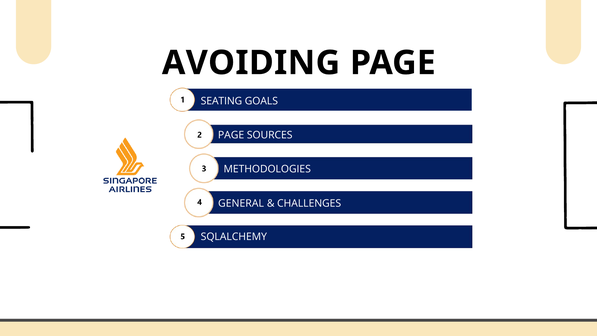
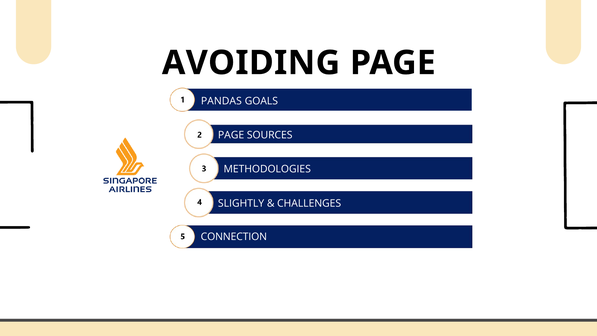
SEATING: SEATING -> PANDAS
GENERAL: GENERAL -> SLIGHTLY
SQLALCHEMY: SQLALCHEMY -> CONNECTION
